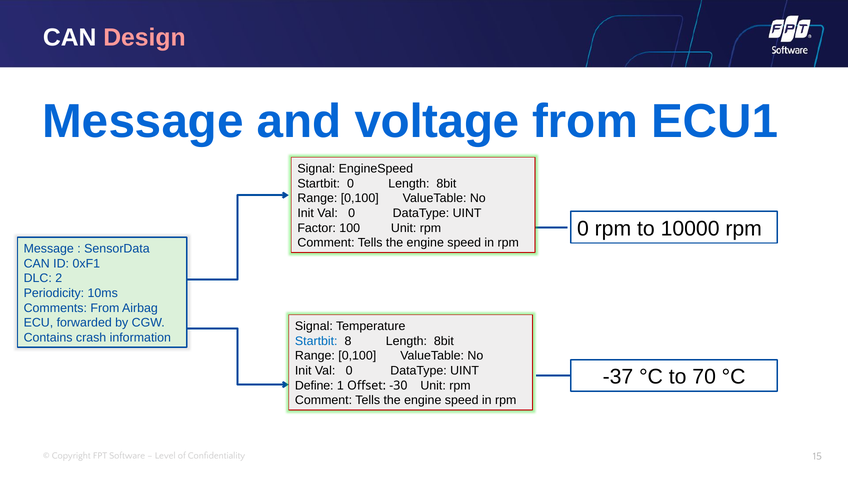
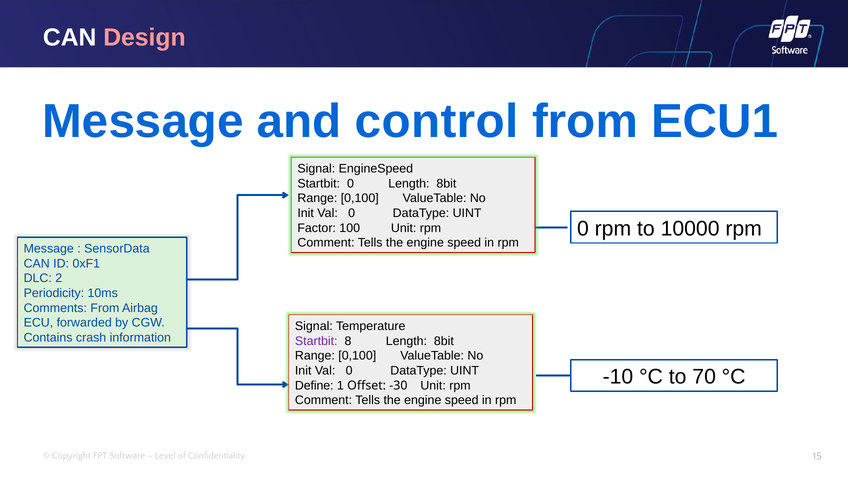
voltage: voltage -> control
Startbit at (316, 341) colour: blue -> purple
-37: -37 -> -10
